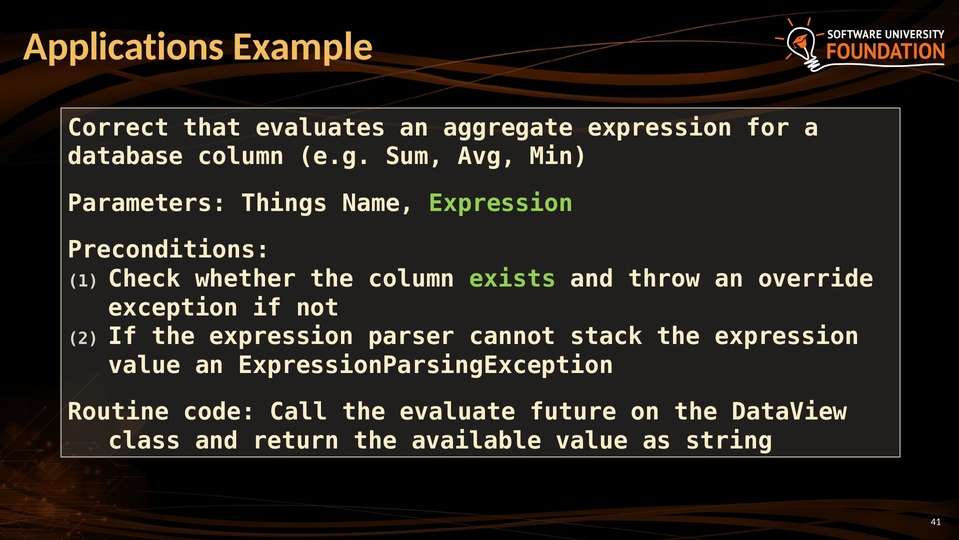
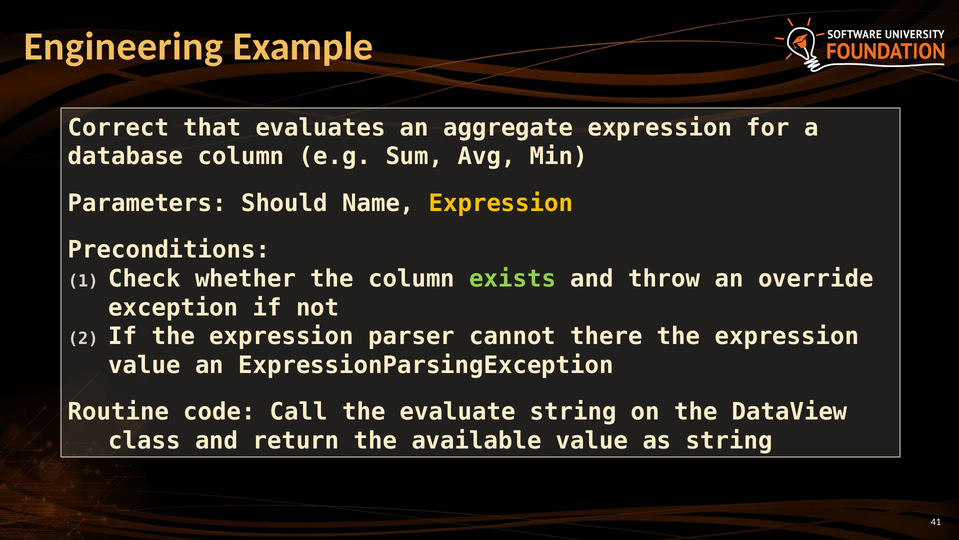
Applications: Applications -> Engineering
Things: Things -> Should
Expression at (501, 203) colour: light green -> yellow
stack: stack -> there
evaluate future: future -> string
